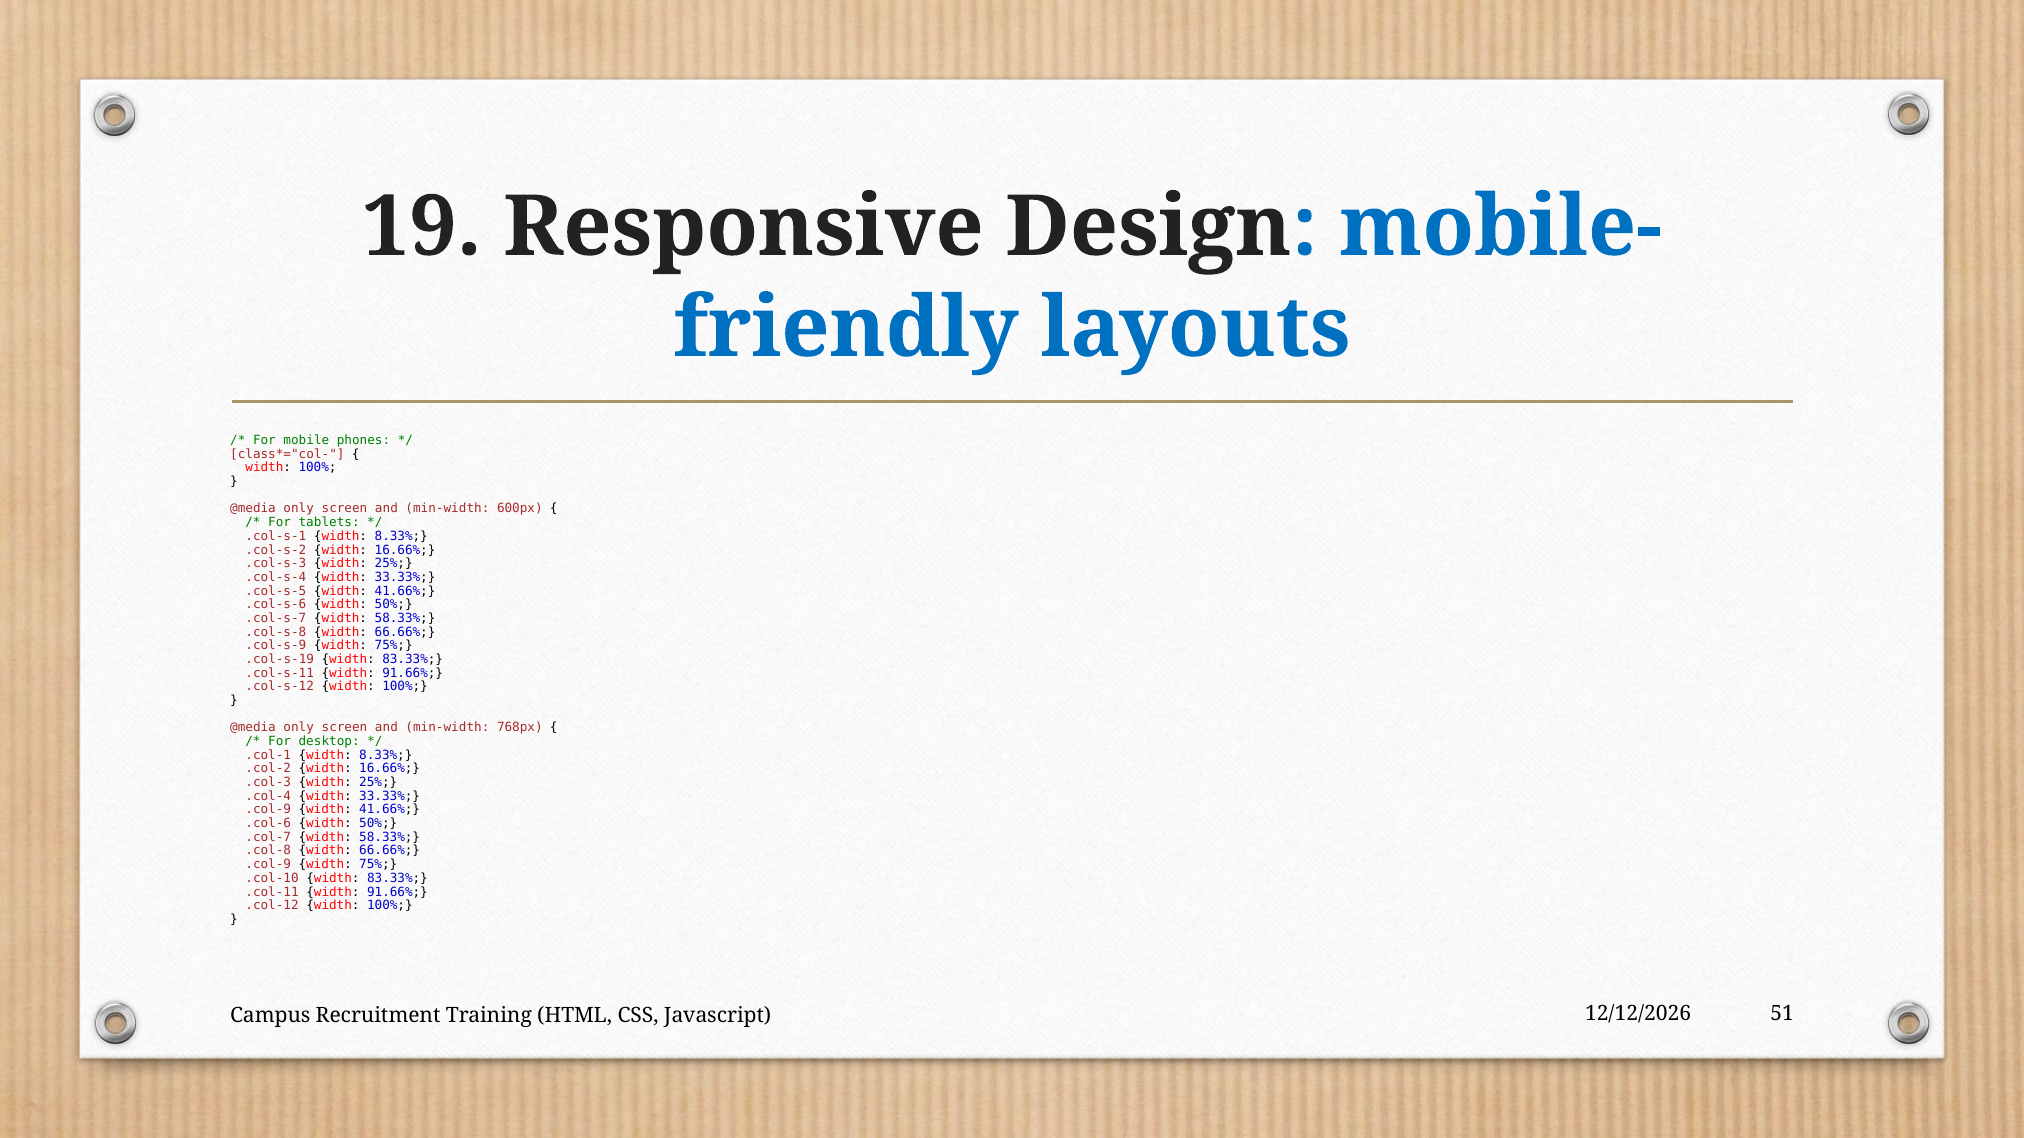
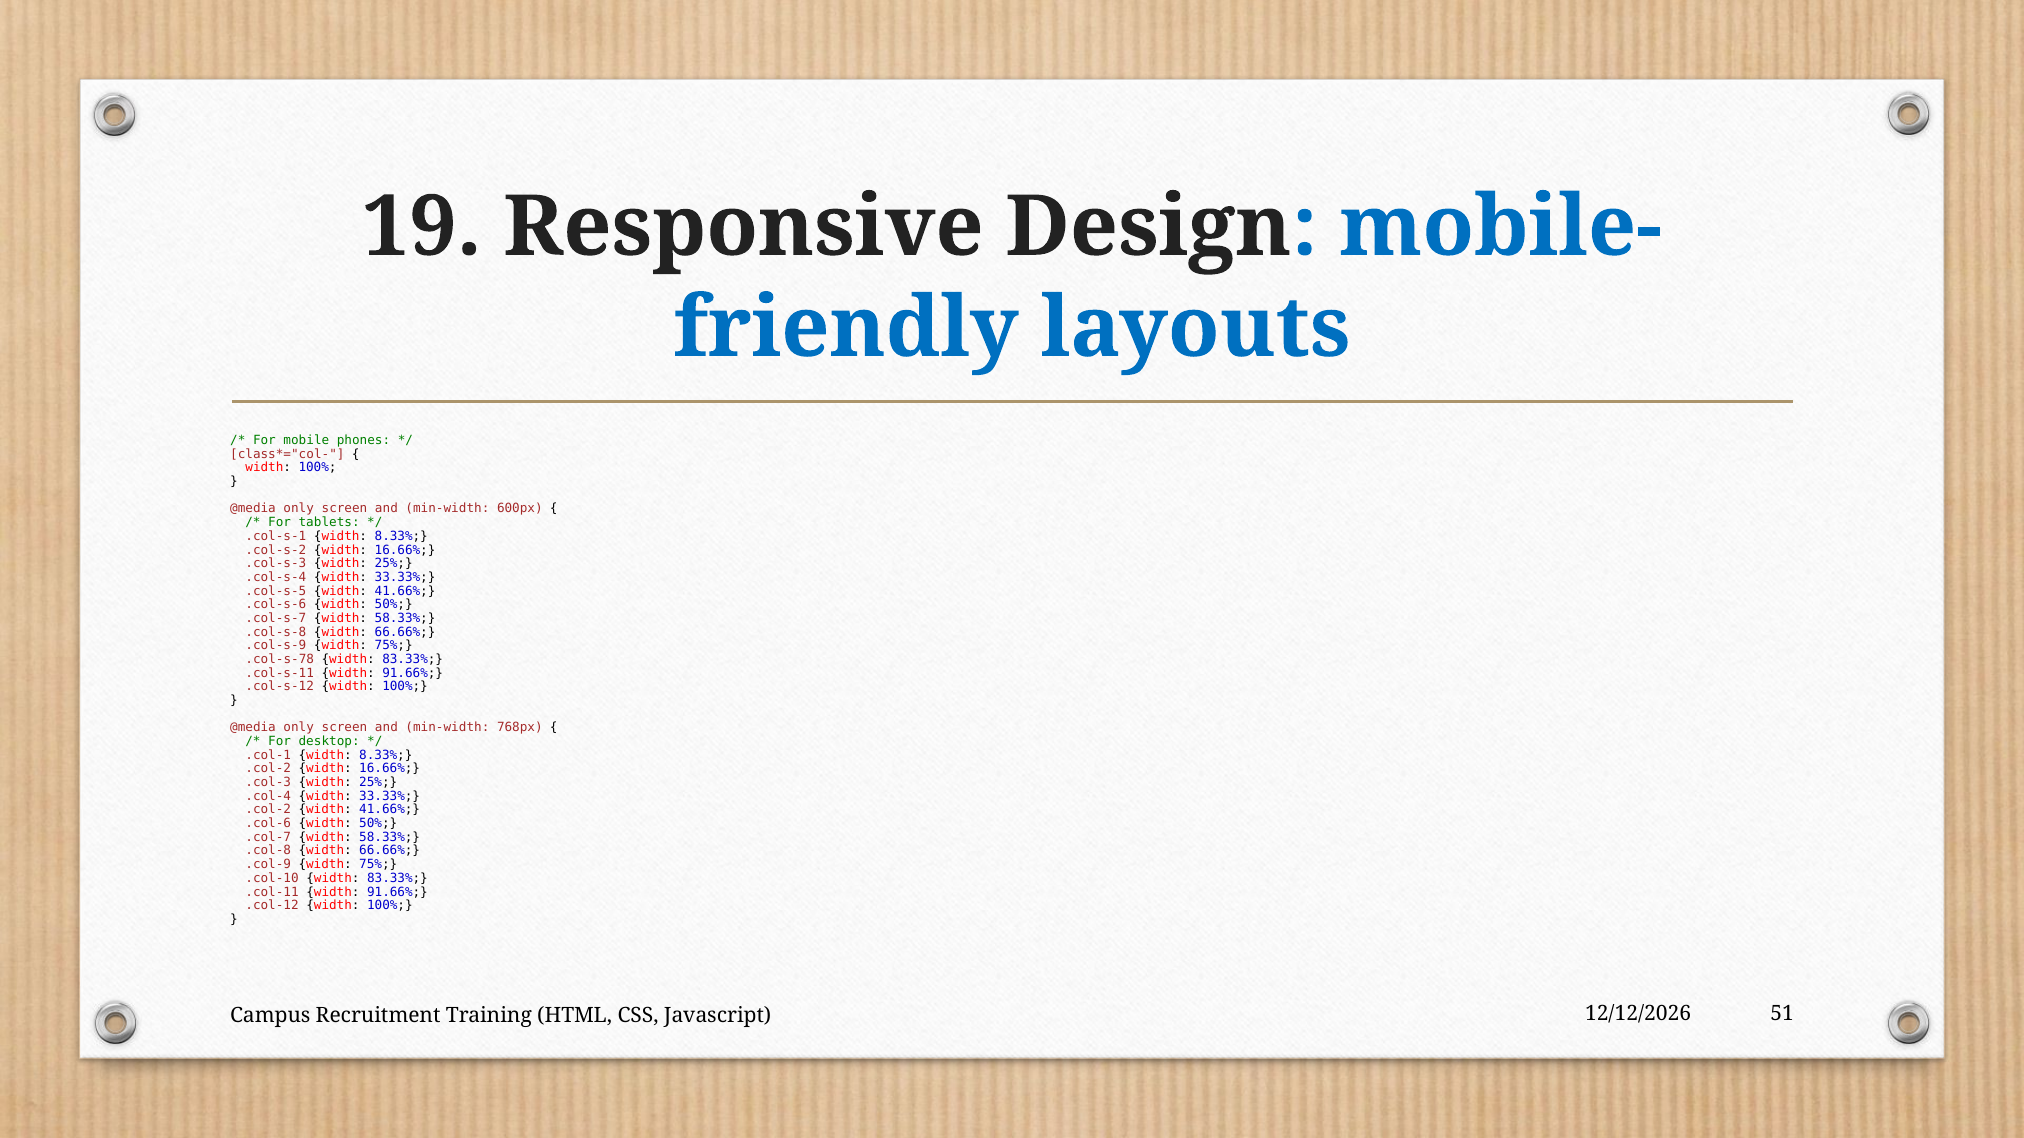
.col-s-19: .col-s-19 -> .col-s-78
.col-9 at (268, 810): .col-9 -> .col-2
